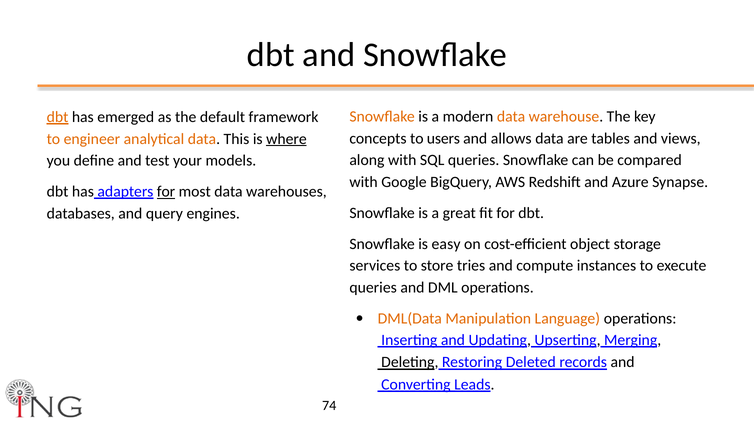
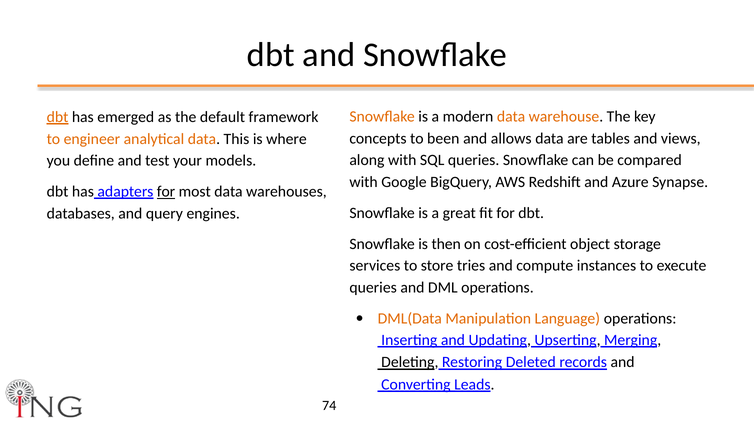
users: users -> been
where underline: present -> none
easy: easy -> then
